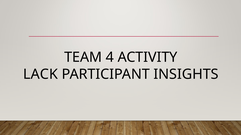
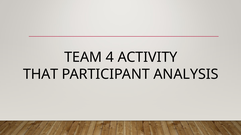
LACK: LACK -> THAT
INSIGHTS: INSIGHTS -> ANALYSIS
